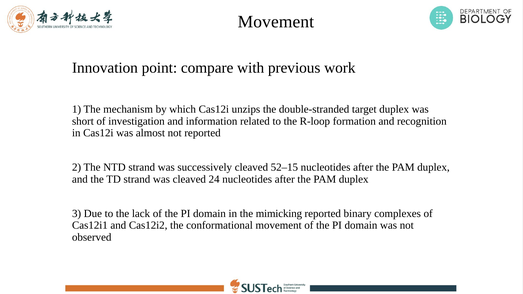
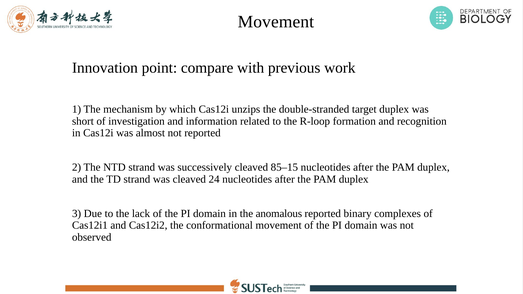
52–15: 52–15 -> 85–15
mimicking: mimicking -> anomalous
